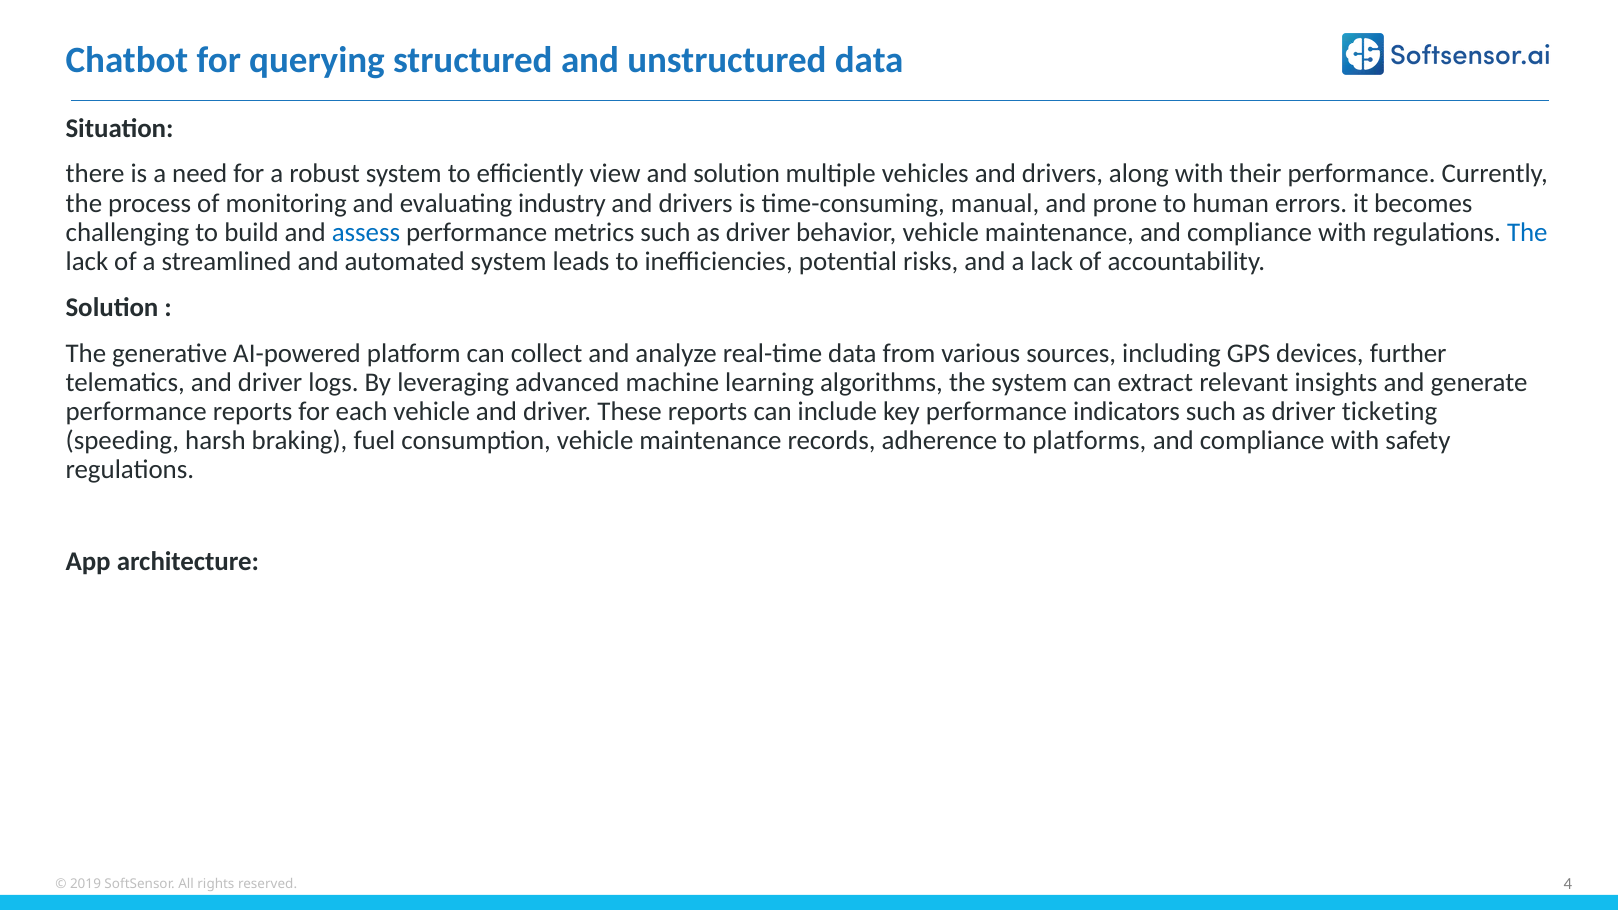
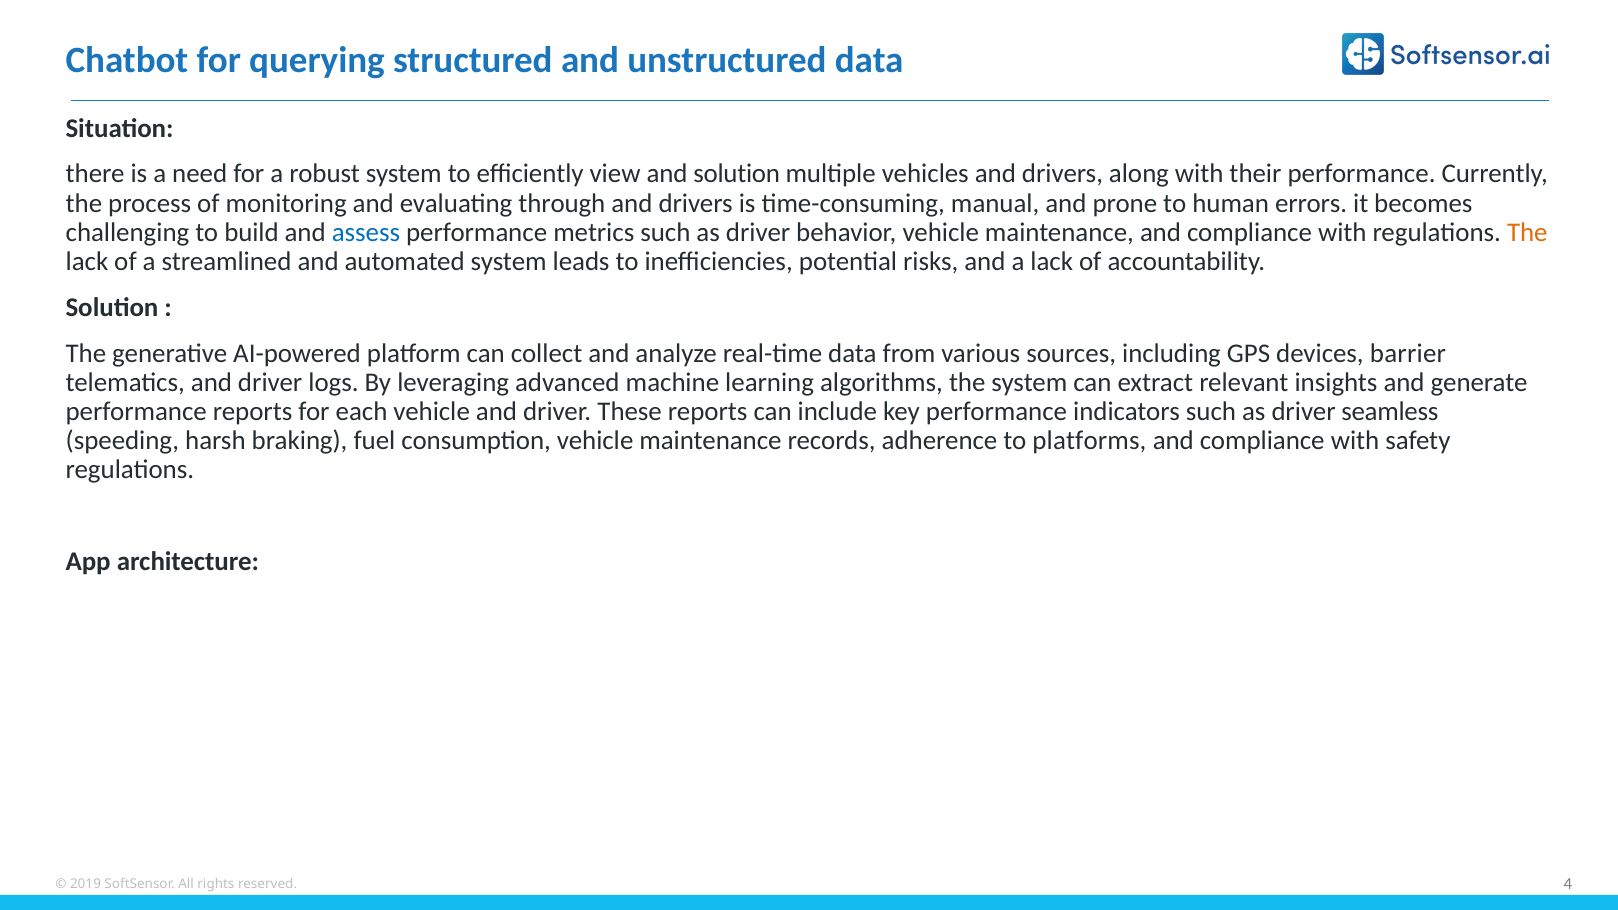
industry: industry -> through
The at (1527, 232) colour: blue -> orange
further: further -> barrier
ticketing: ticketing -> seamless
